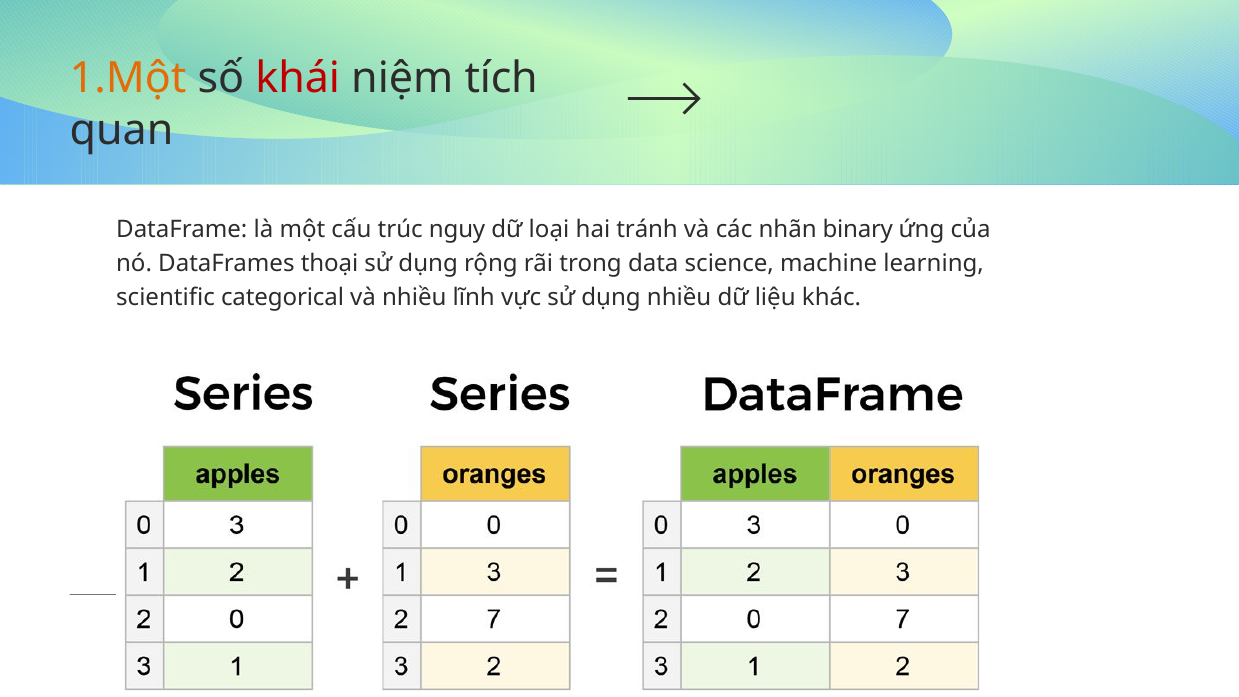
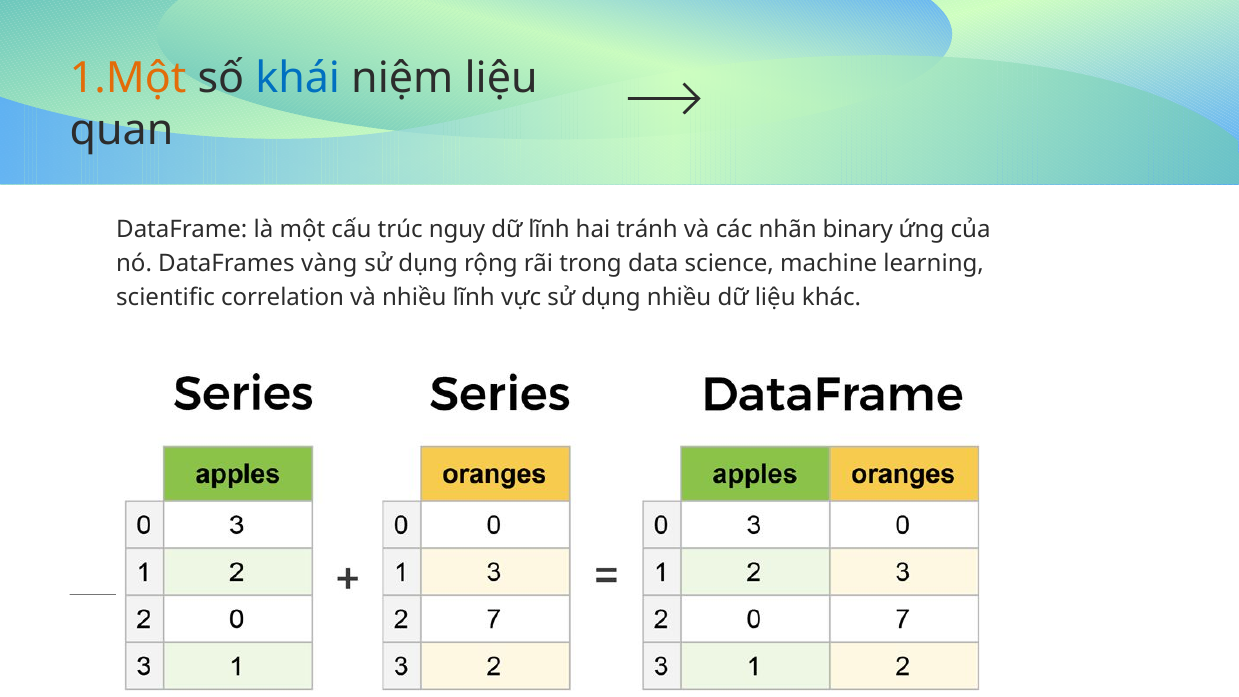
khái colour: red -> blue
niệm tích: tích -> liệu
dữ loại: loại -> lĩnh
thoại: thoại -> vàng
categorical: categorical -> correlation
